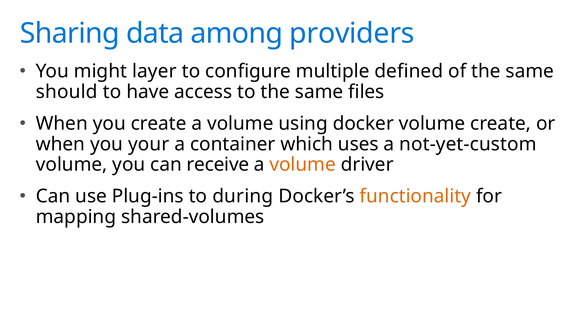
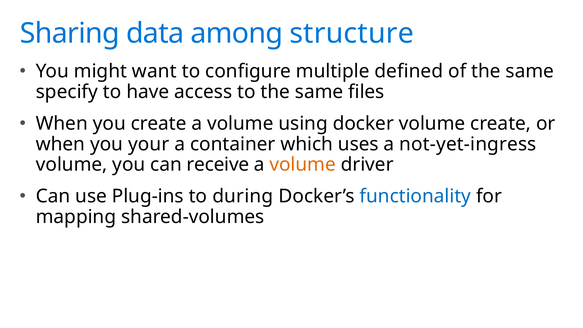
providers: providers -> structure
layer: layer -> want
should: should -> specify
not-yet-custom: not-yet-custom -> not-yet-ingress
functionality colour: orange -> blue
